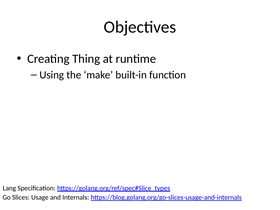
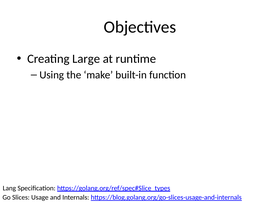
Thing: Thing -> Large
